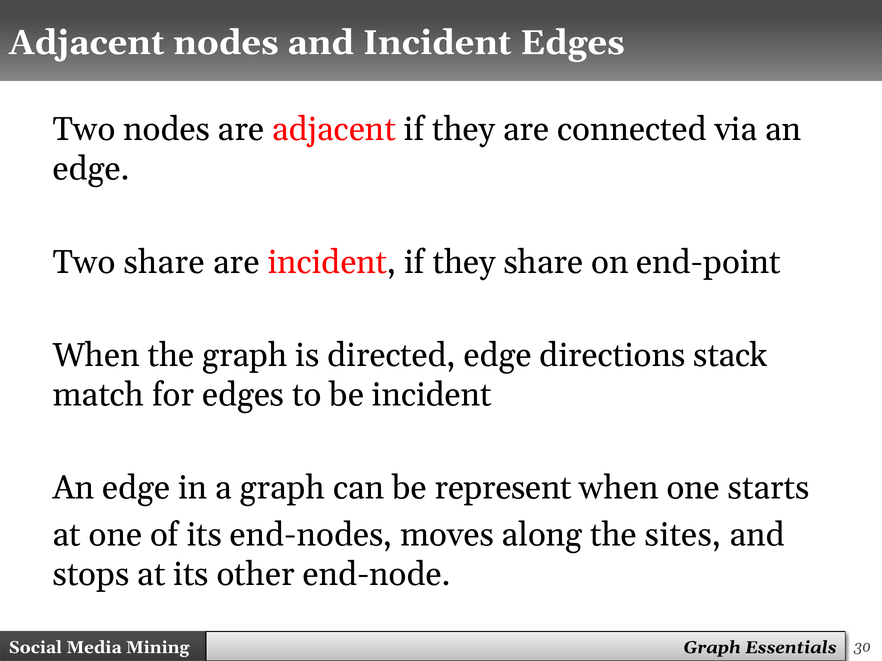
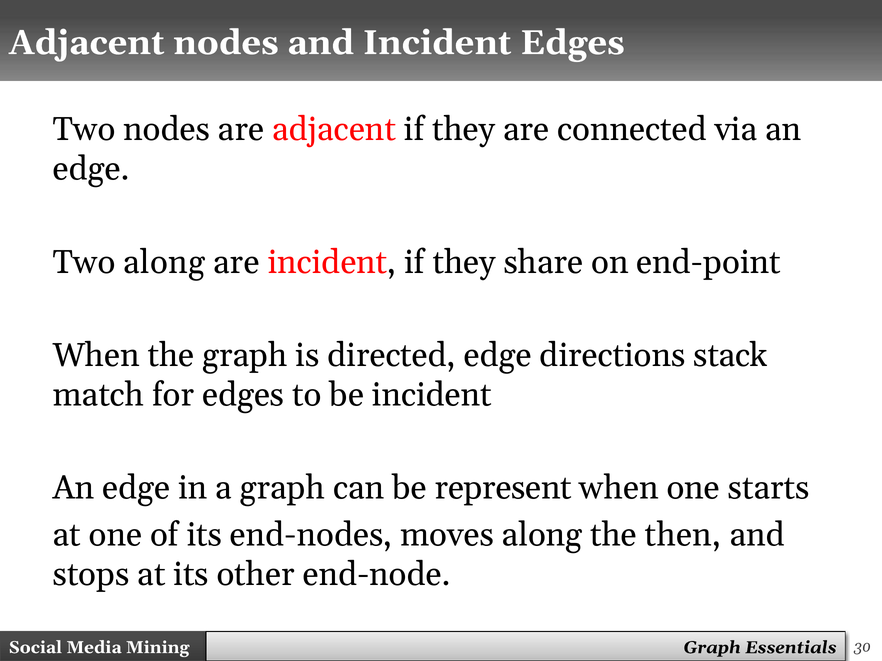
Two share: share -> along
sites: sites -> then
